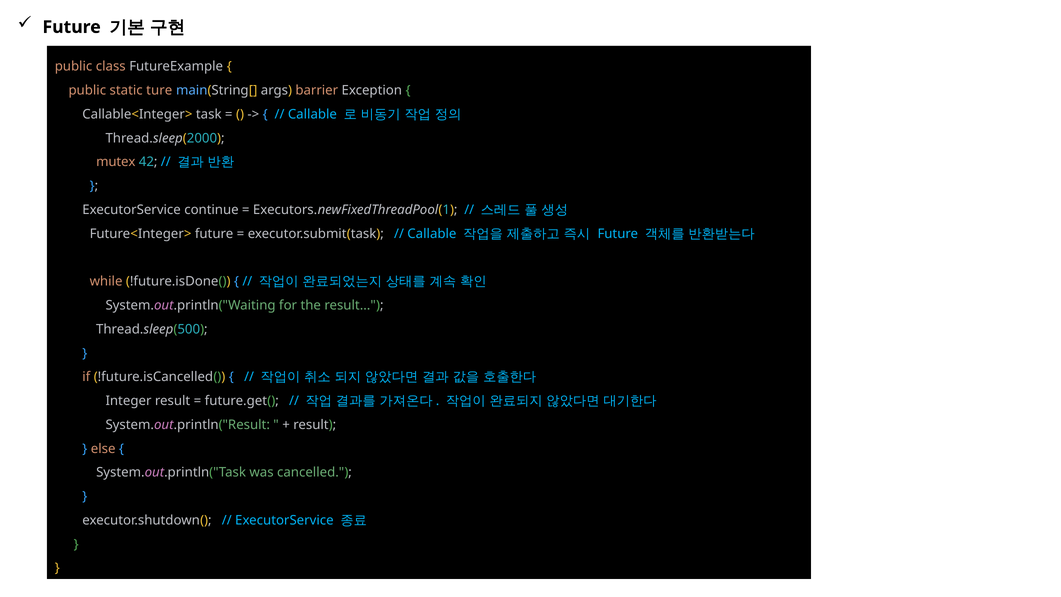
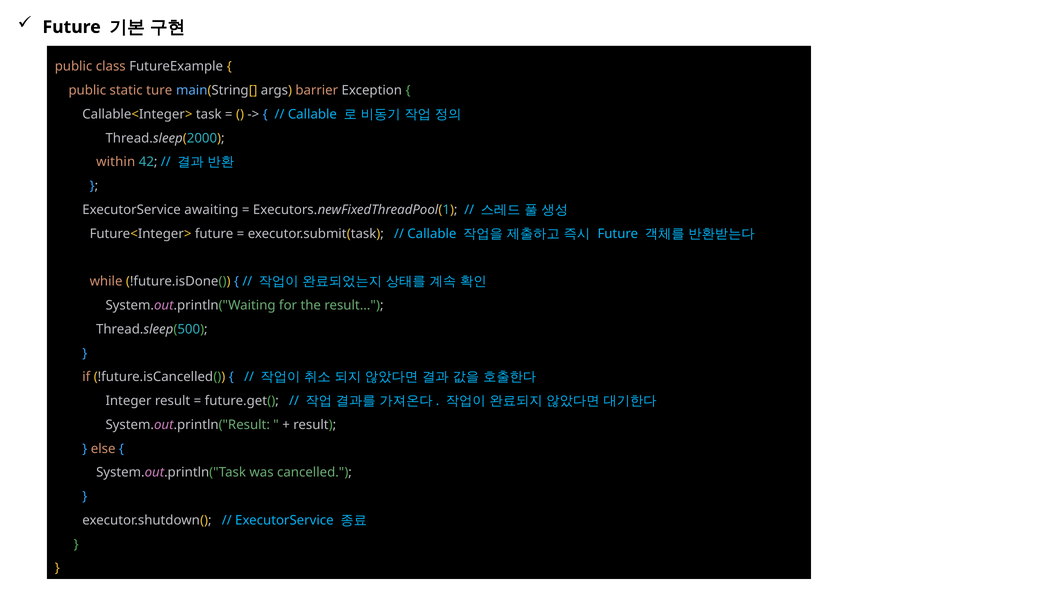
mutex: mutex -> within
continue: continue -> awaiting
